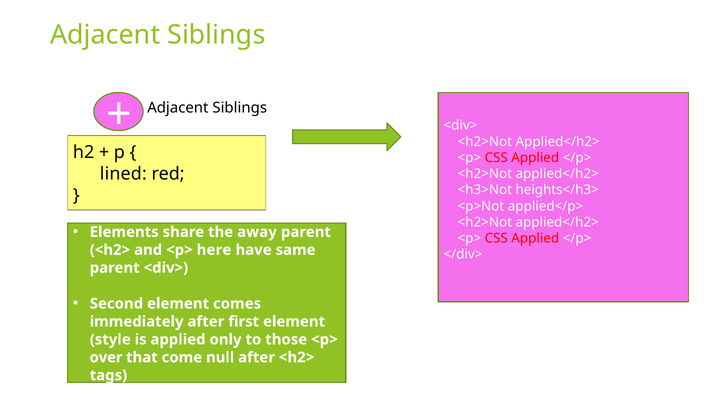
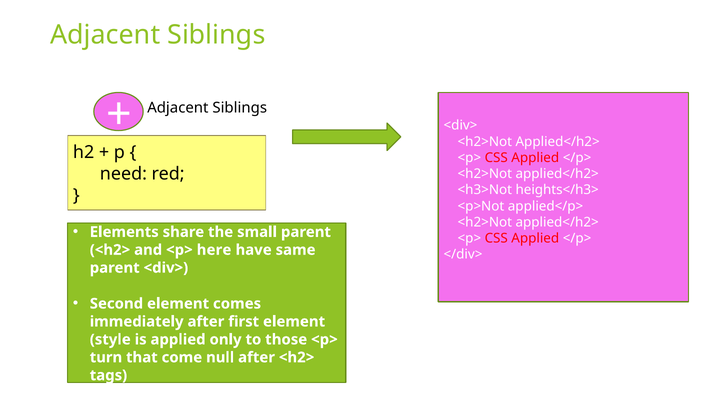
lined: lined -> need
away: away -> small
over: over -> turn
